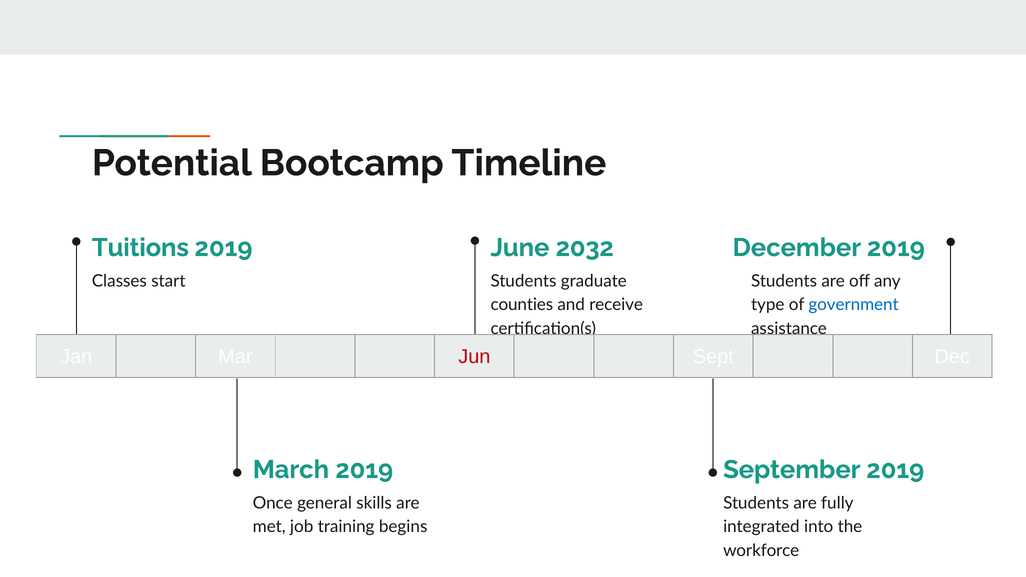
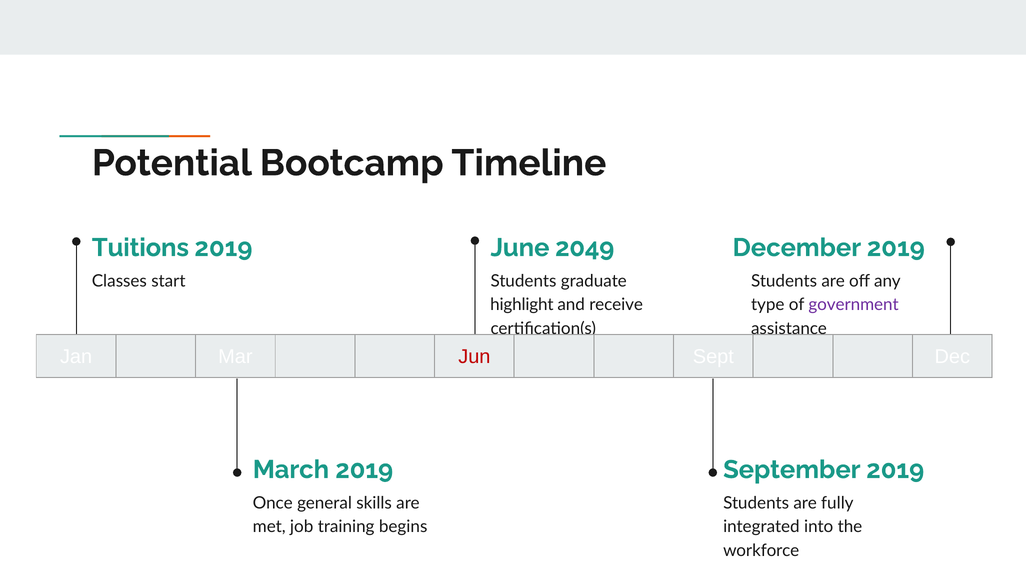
2032: 2032 -> 2049
counties: counties -> highlight
government colour: blue -> purple
